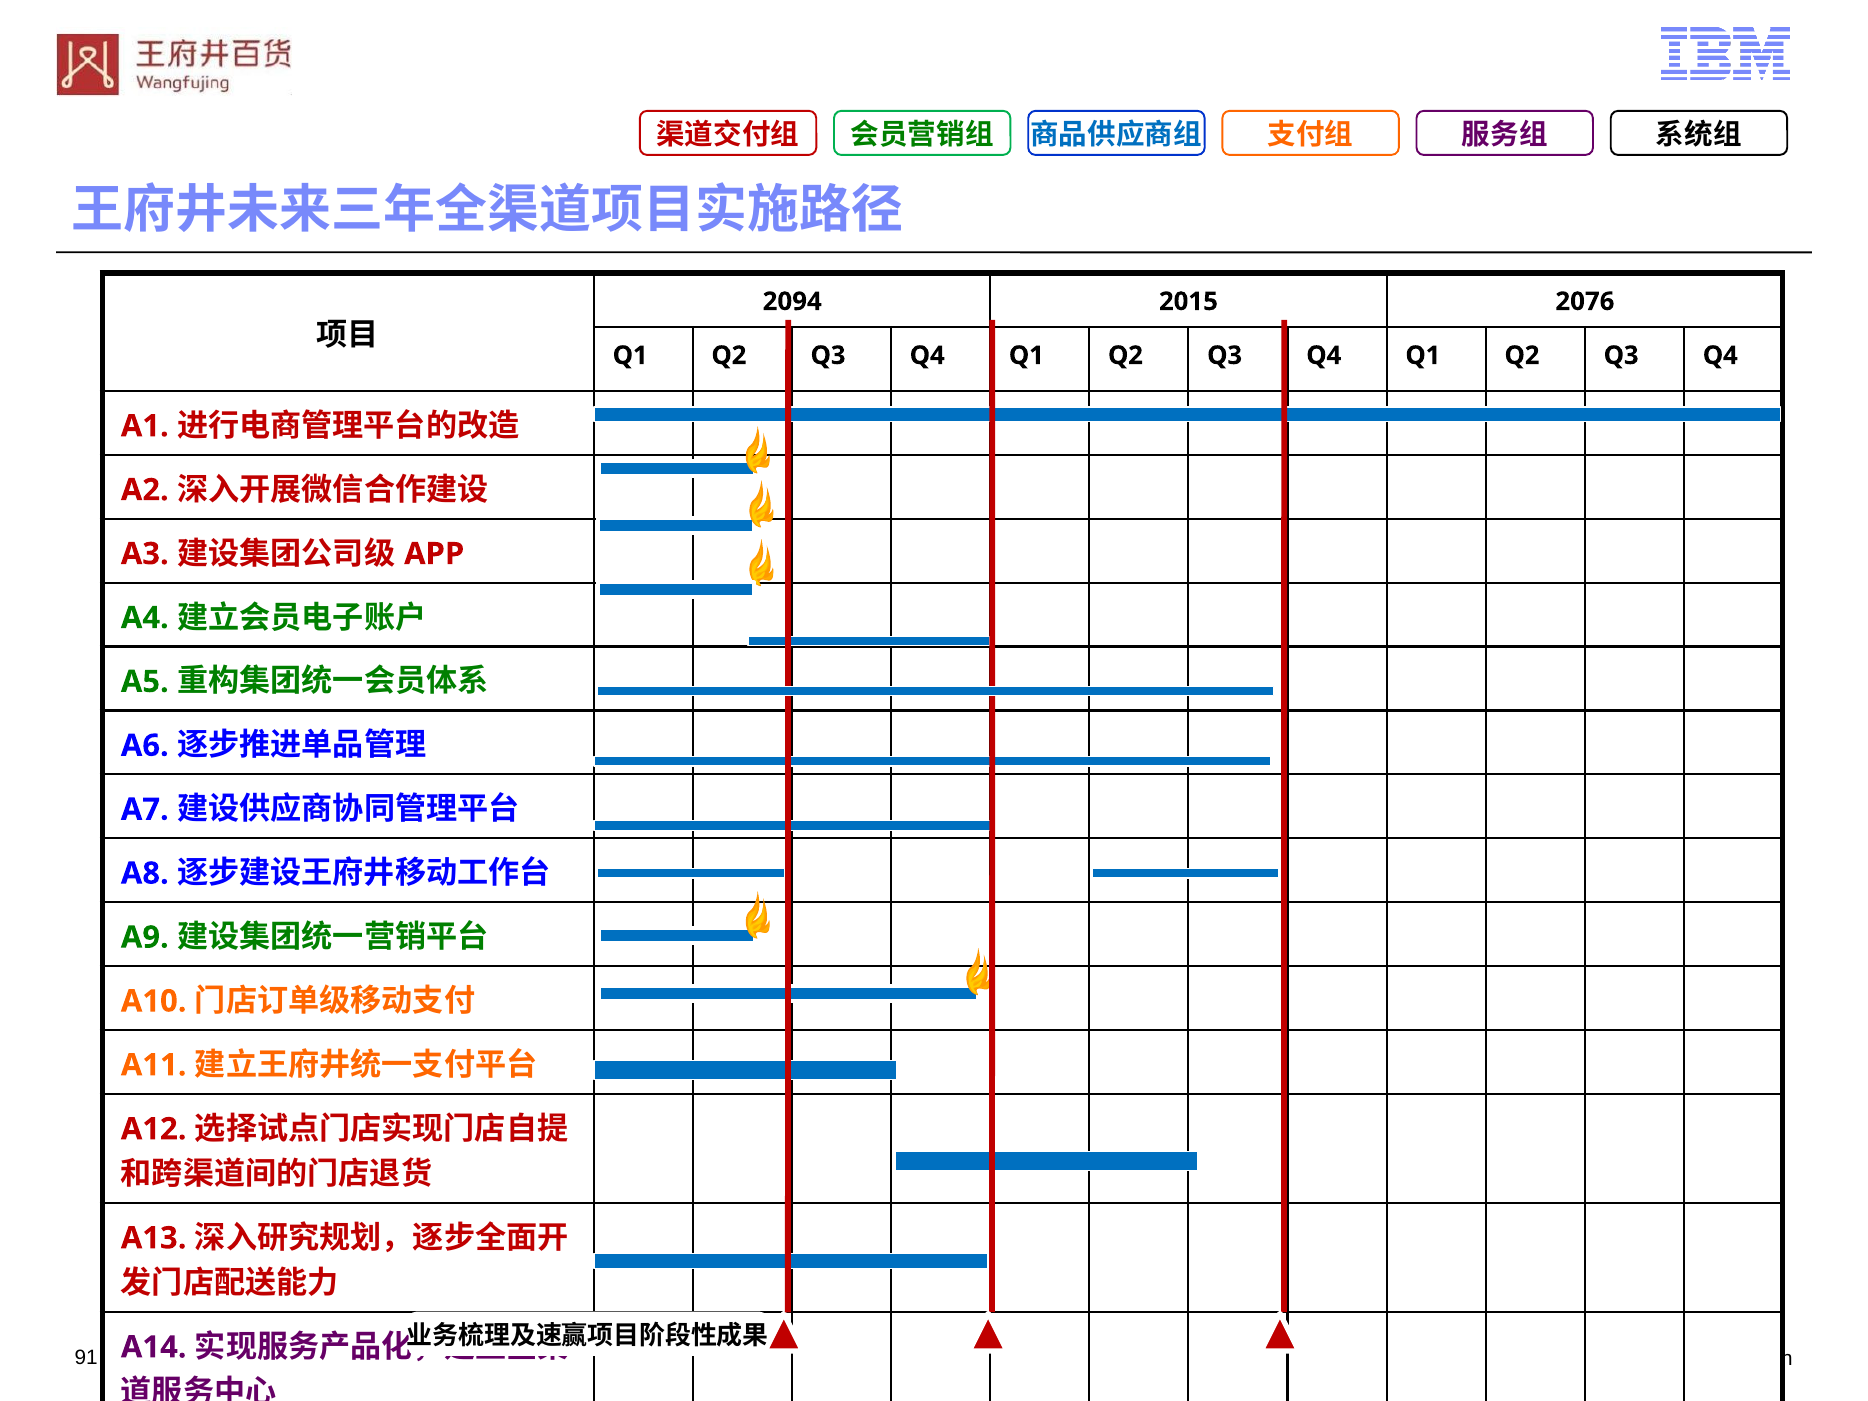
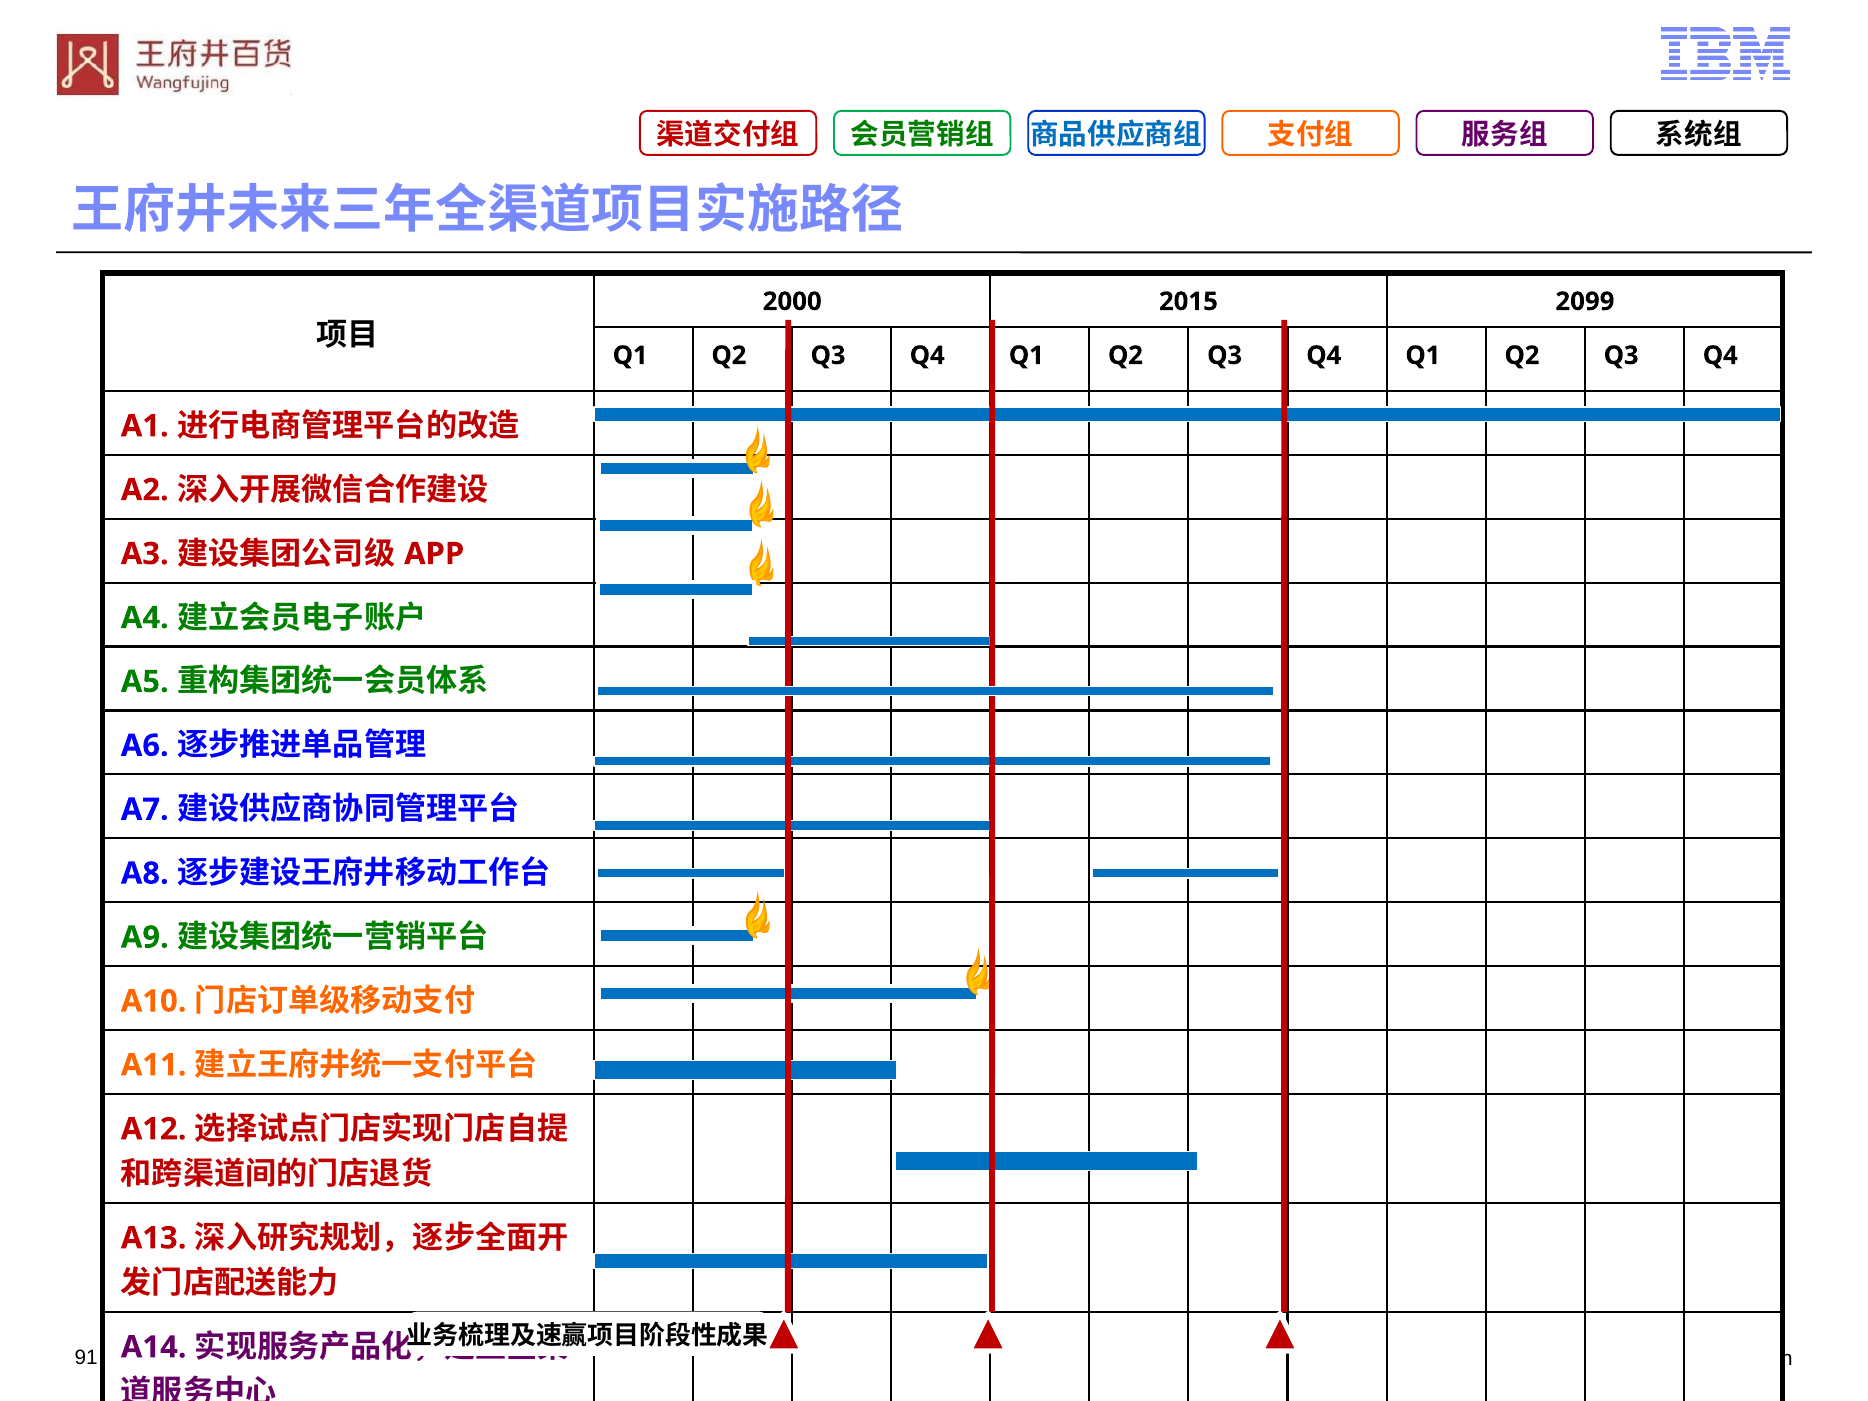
2094: 2094 -> 2000
2076: 2076 -> 2099
